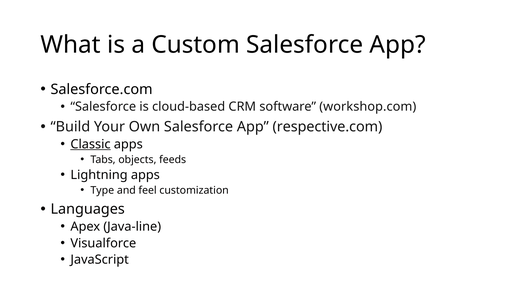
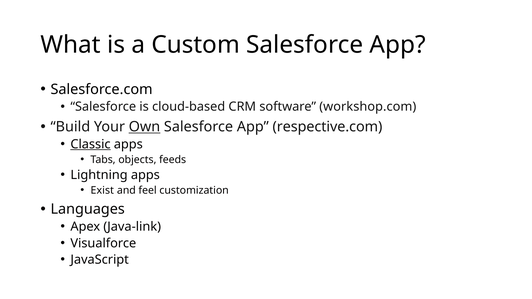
Own underline: none -> present
Type: Type -> Exist
Java-line: Java-line -> Java-link
